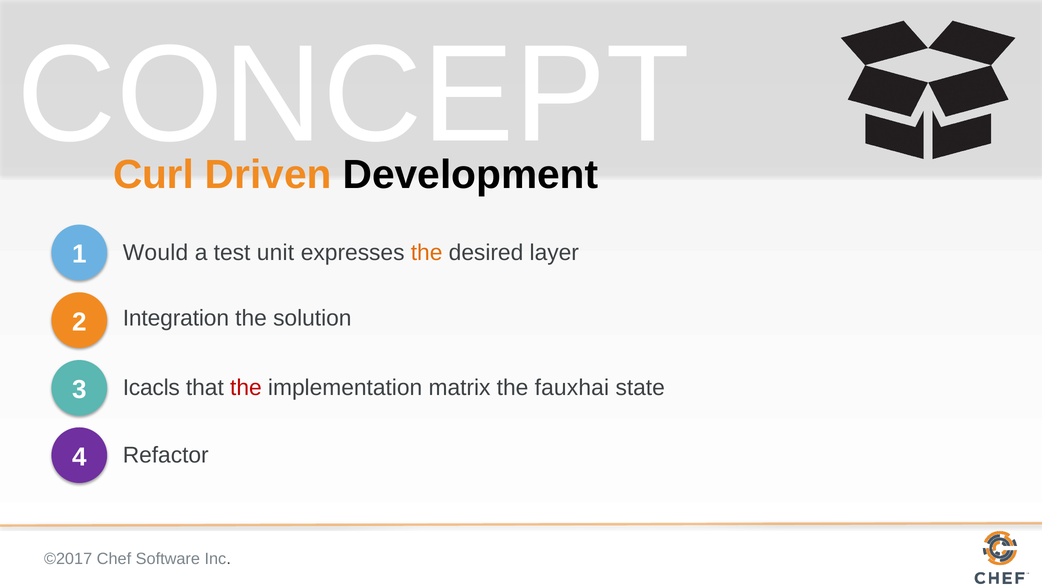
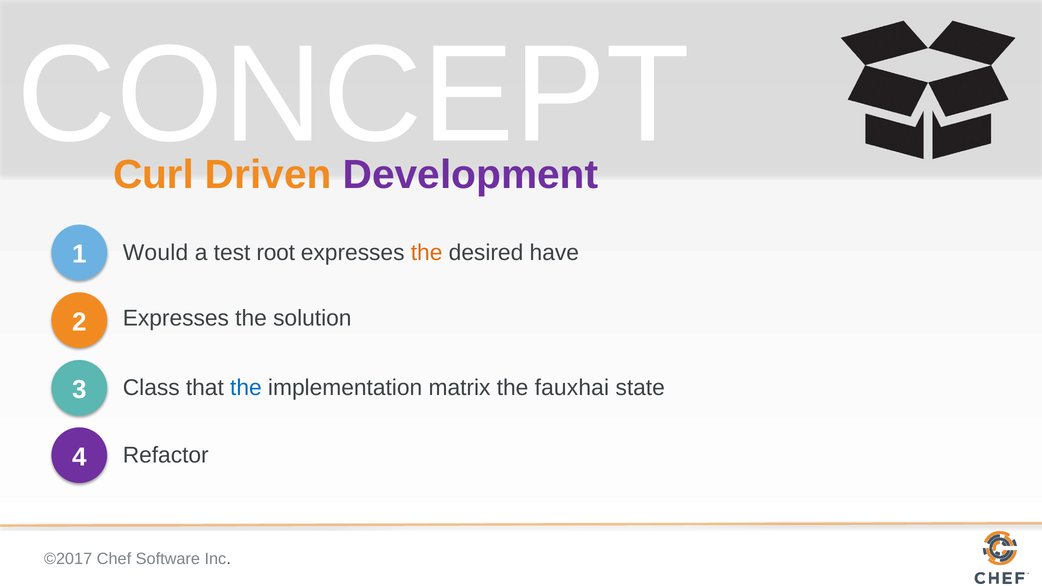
Development colour: black -> purple
unit: unit -> root
layer: layer -> have
Integration at (176, 318): Integration -> Expresses
Icacls: Icacls -> Class
the at (246, 388) colour: red -> blue
